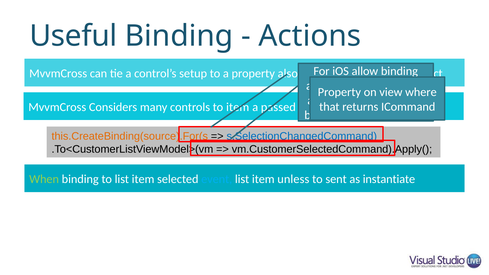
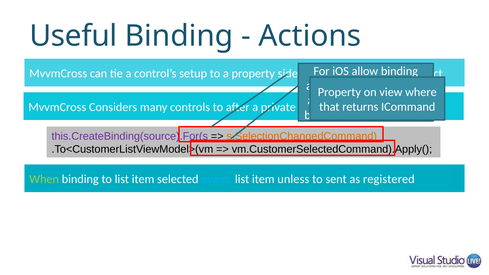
also: also -> side
to item: item -> after
passed: passed -> private
this.CreateBinding(source).For(s colour: orange -> purple
s.SelectionChangedCommand colour: blue -> orange
instantiate: instantiate -> registered
